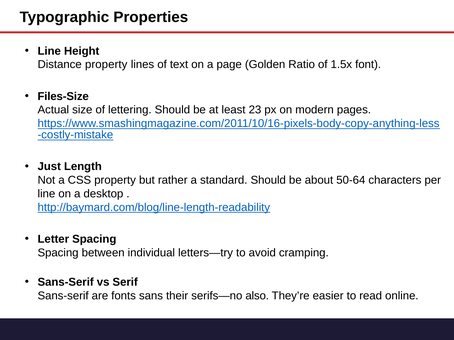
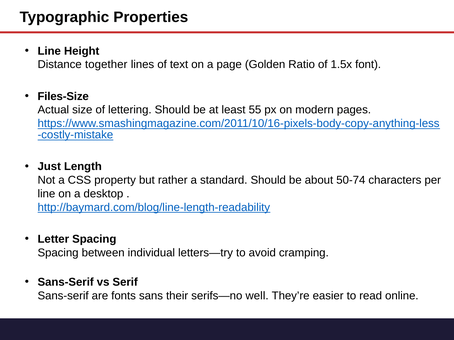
Distance property: property -> together
23: 23 -> 55
50-64: 50-64 -> 50-74
also: also -> well
